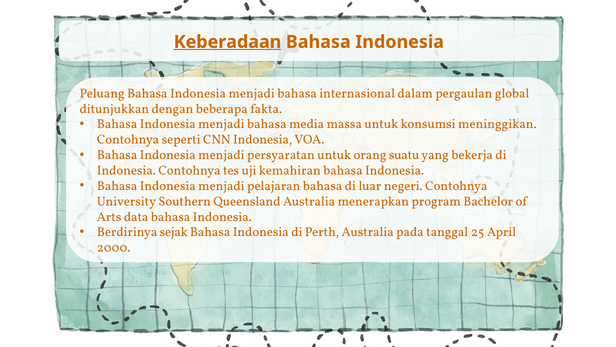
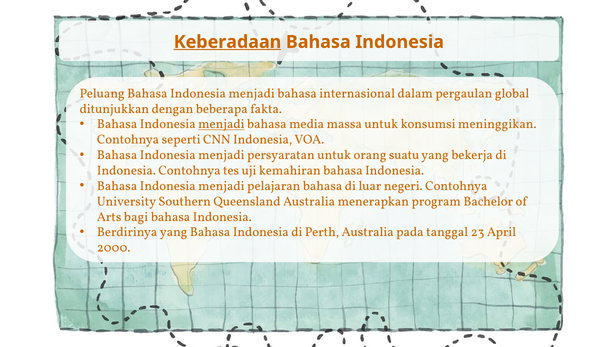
menjadi at (221, 124) underline: none -> present
data: data -> bagi
Berdirinya sejak: sejak -> yang
25: 25 -> 23
